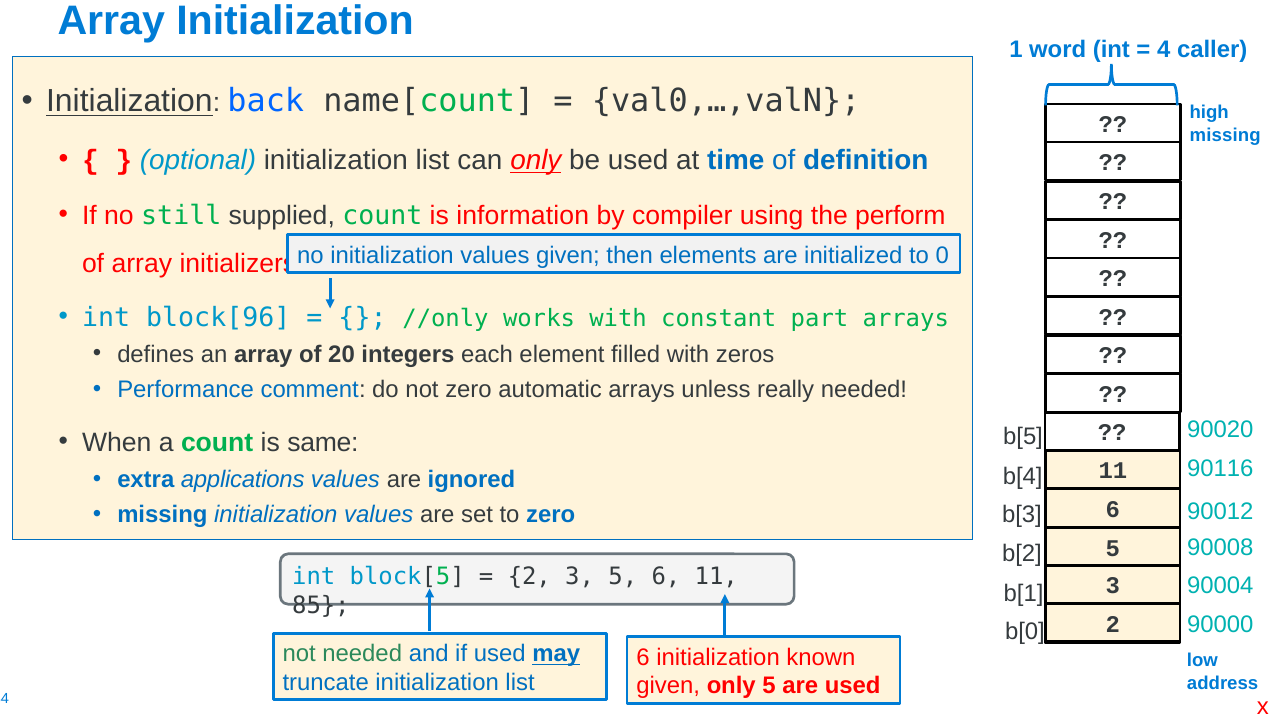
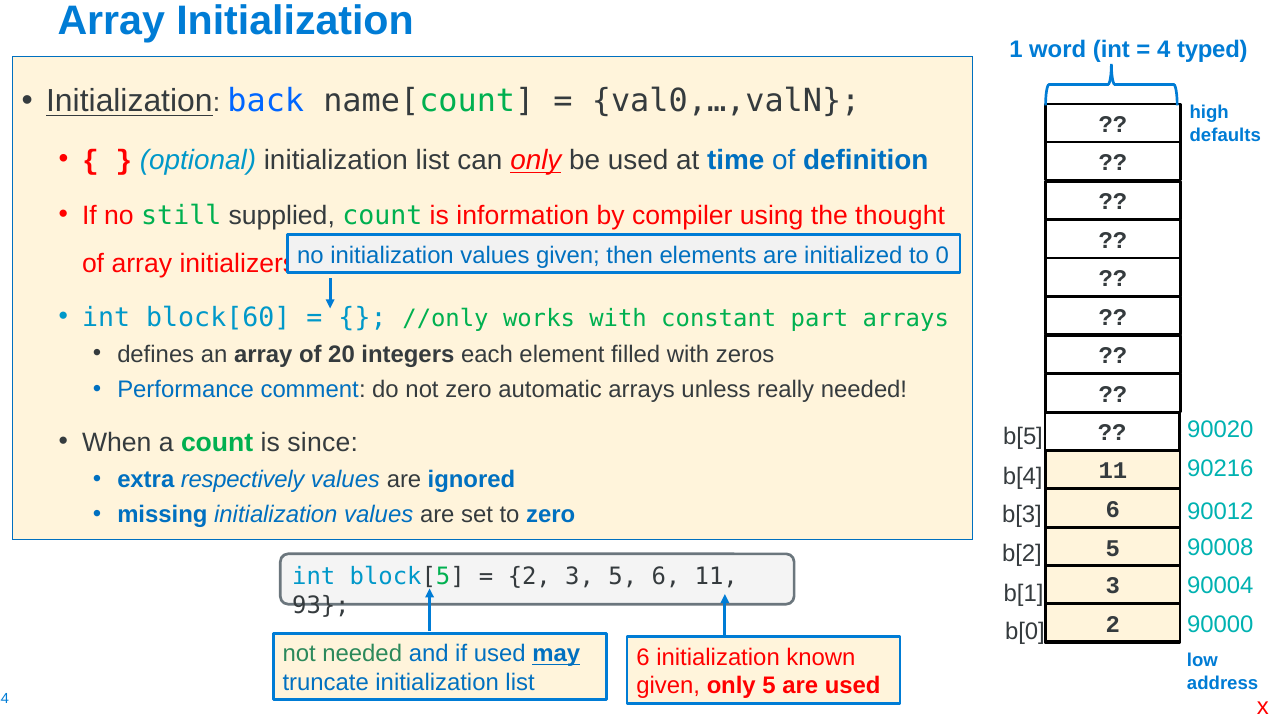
caller: caller -> typed
missing at (1225, 135): missing -> defaults
perform: perform -> thought
block[96: block[96 -> block[60
same: same -> since
90116: 90116 -> 90216
applications: applications -> respectively
85: 85 -> 93
